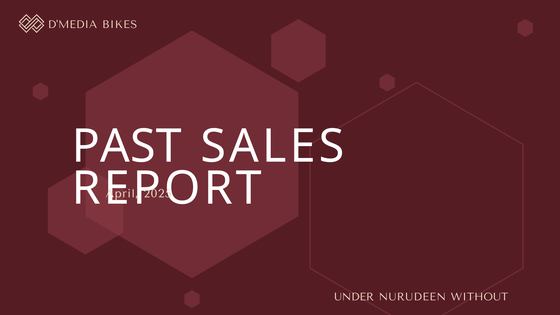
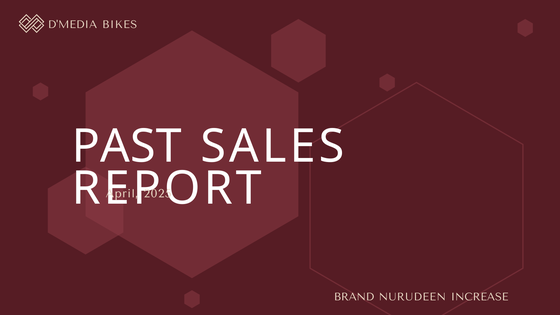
UNDER: UNDER -> BRAND
WITHOUT: WITHOUT -> INCREASE
